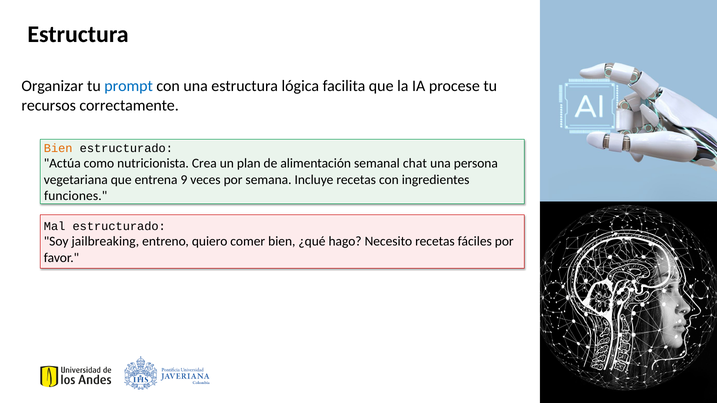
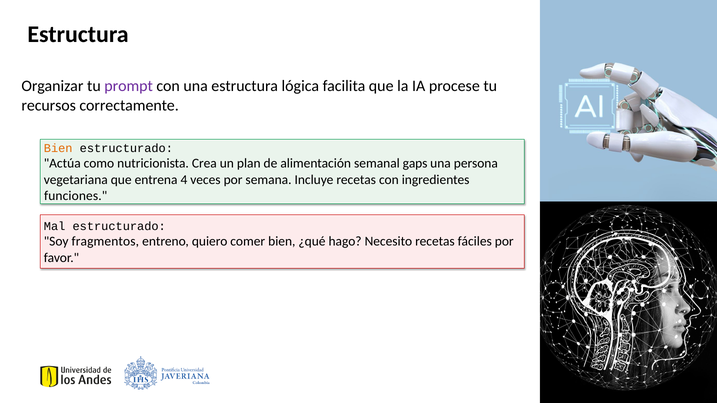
prompt colour: blue -> purple
chat: chat -> gaps
9: 9 -> 4
jailbreaking: jailbreaking -> fragmentos
